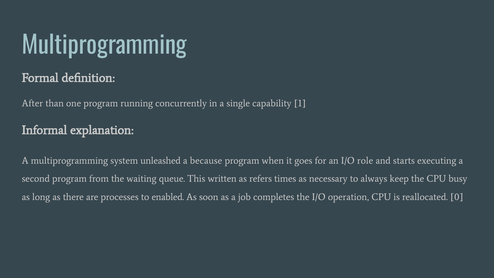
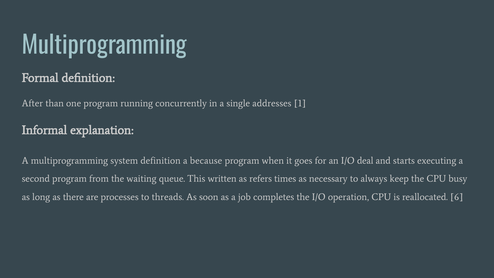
capability: capability -> addresses
system unleashed: unleashed -> definition
role: role -> deal
enabled: enabled -> threads
0: 0 -> 6
